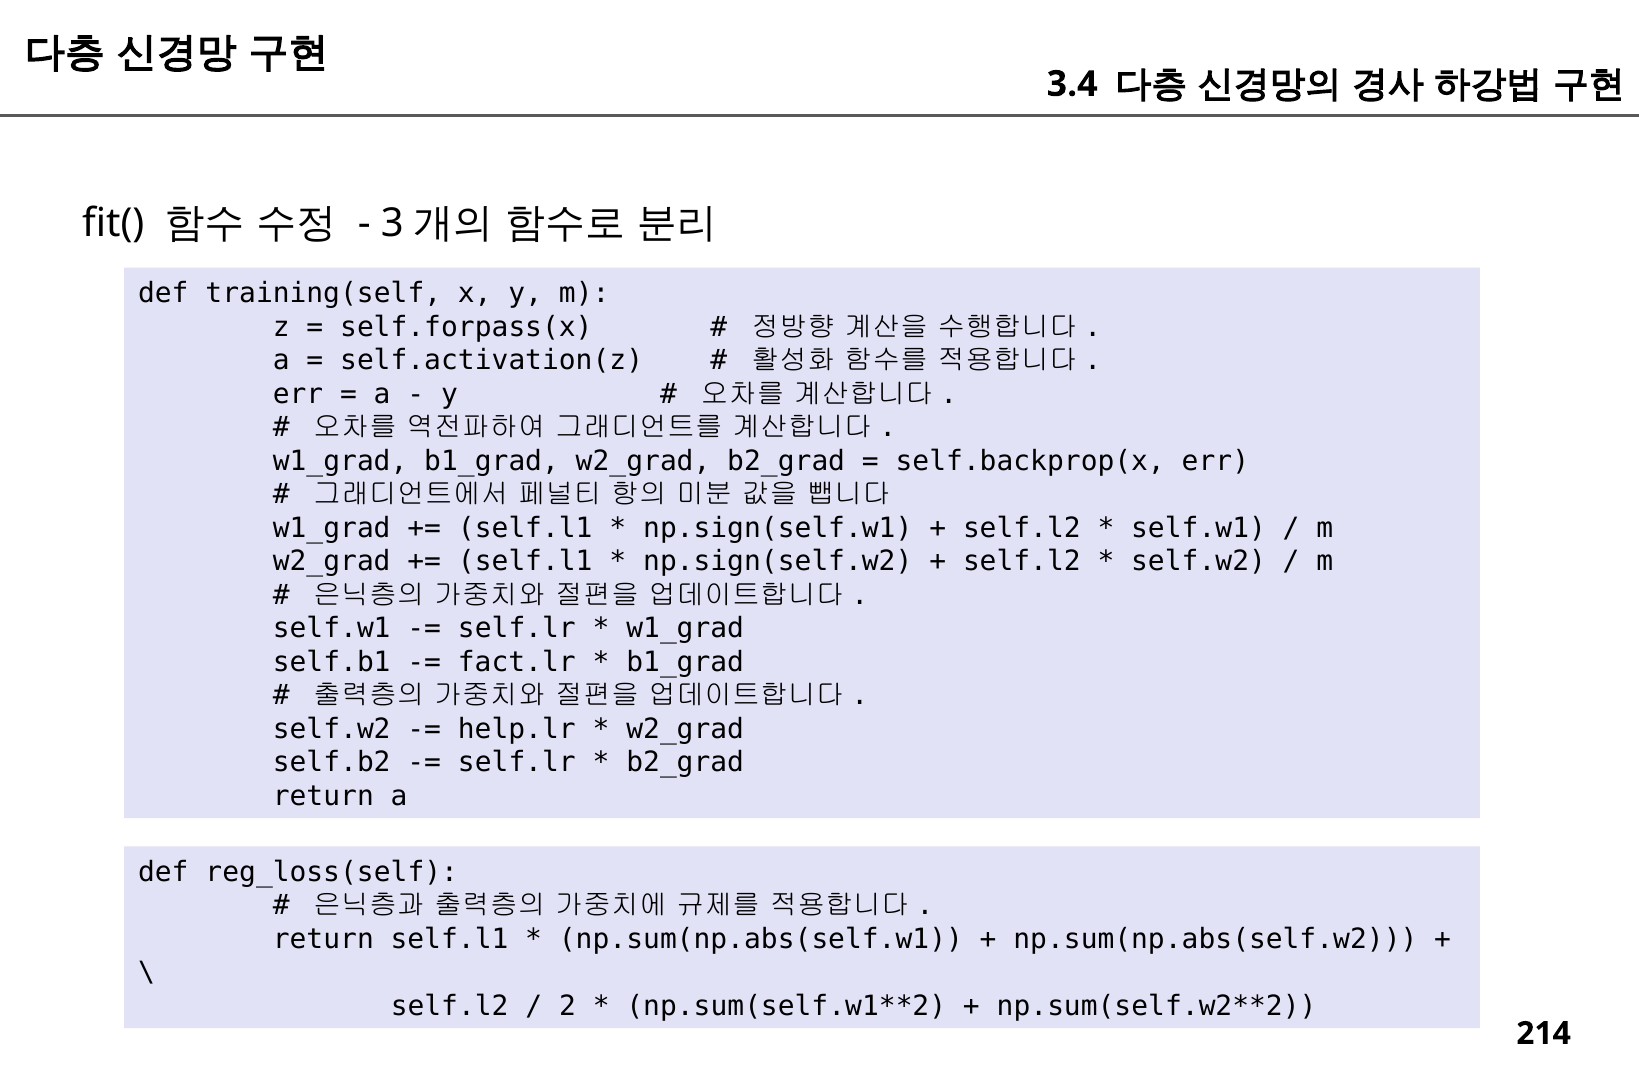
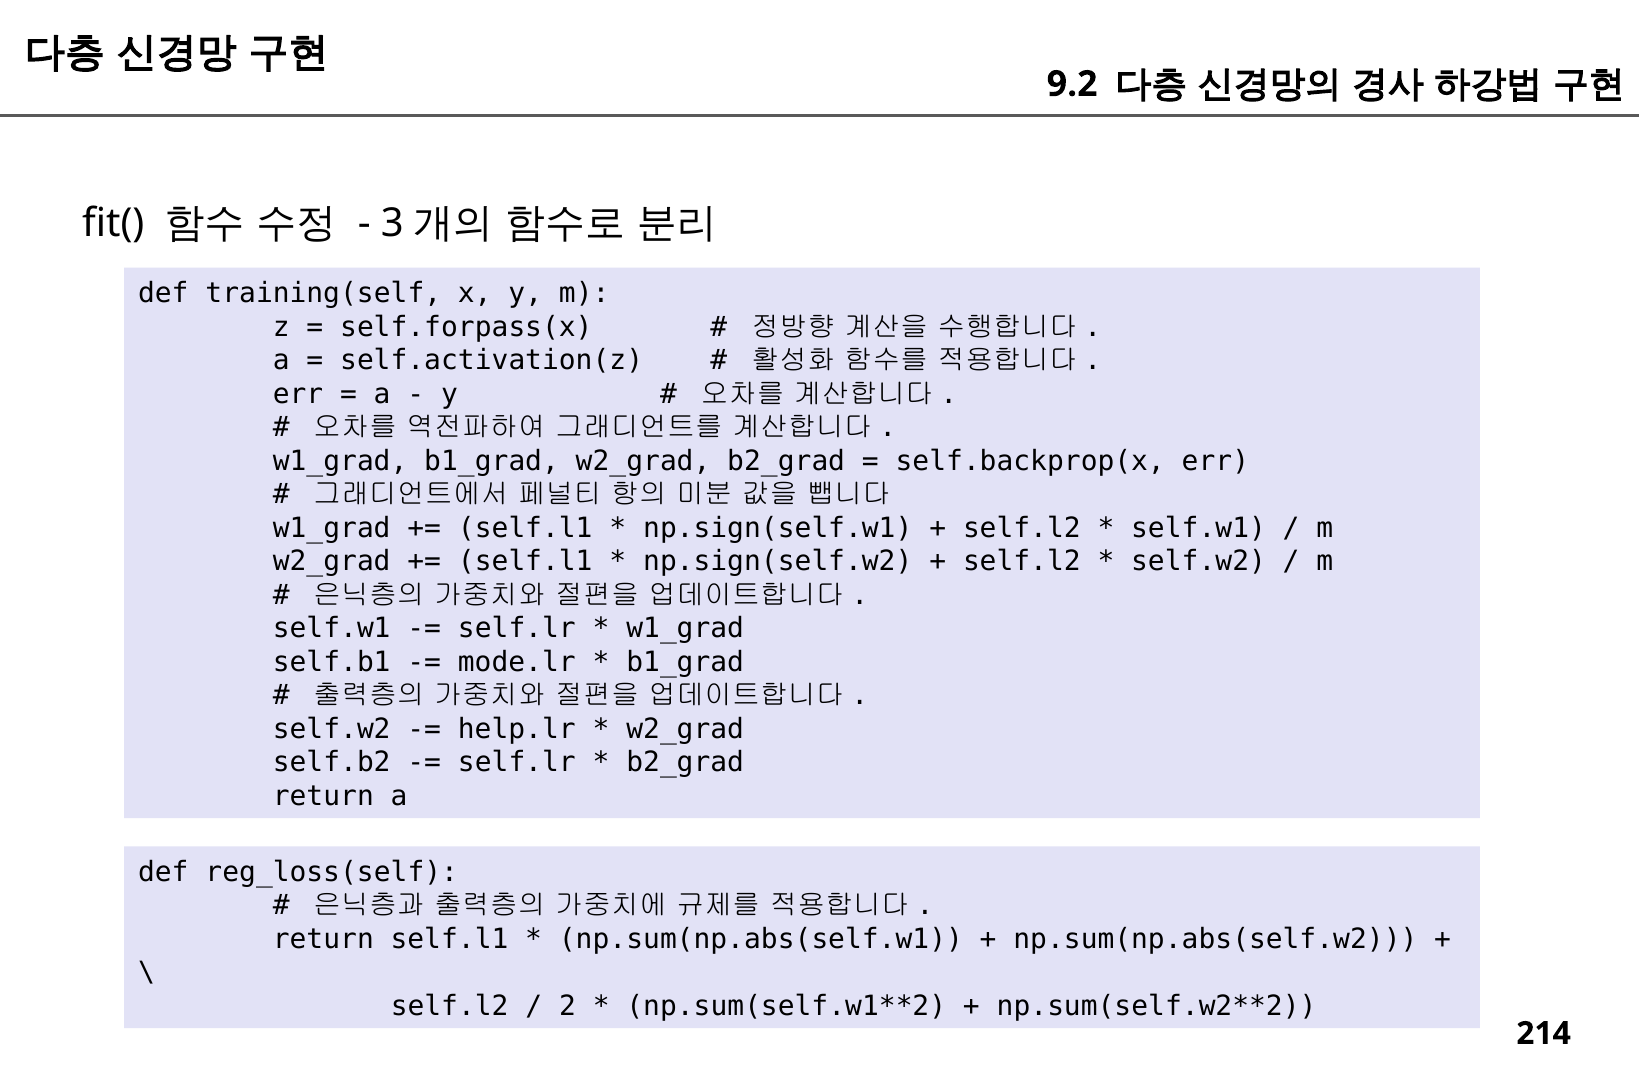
3.4: 3.4 -> 9.2
fact.lr: fact.lr -> mode.lr
